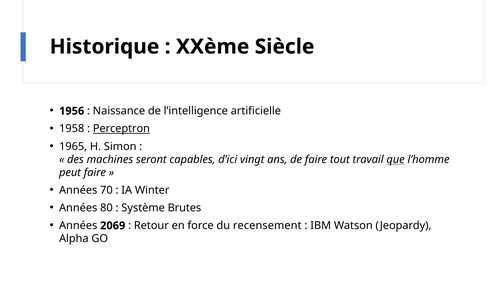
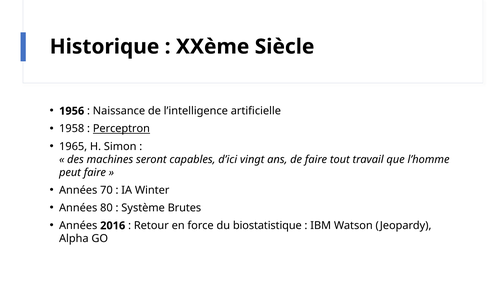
que underline: present -> none
2069: 2069 -> 2016
recensement: recensement -> biostatistique
